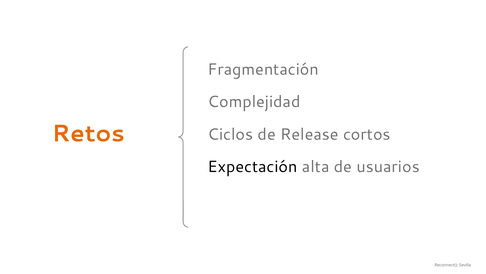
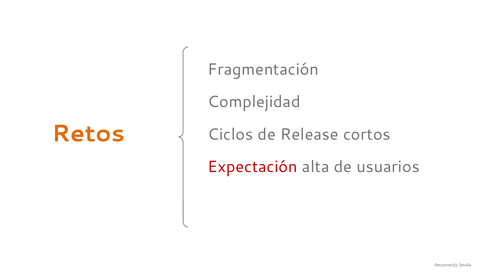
Expectación colour: black -> red
